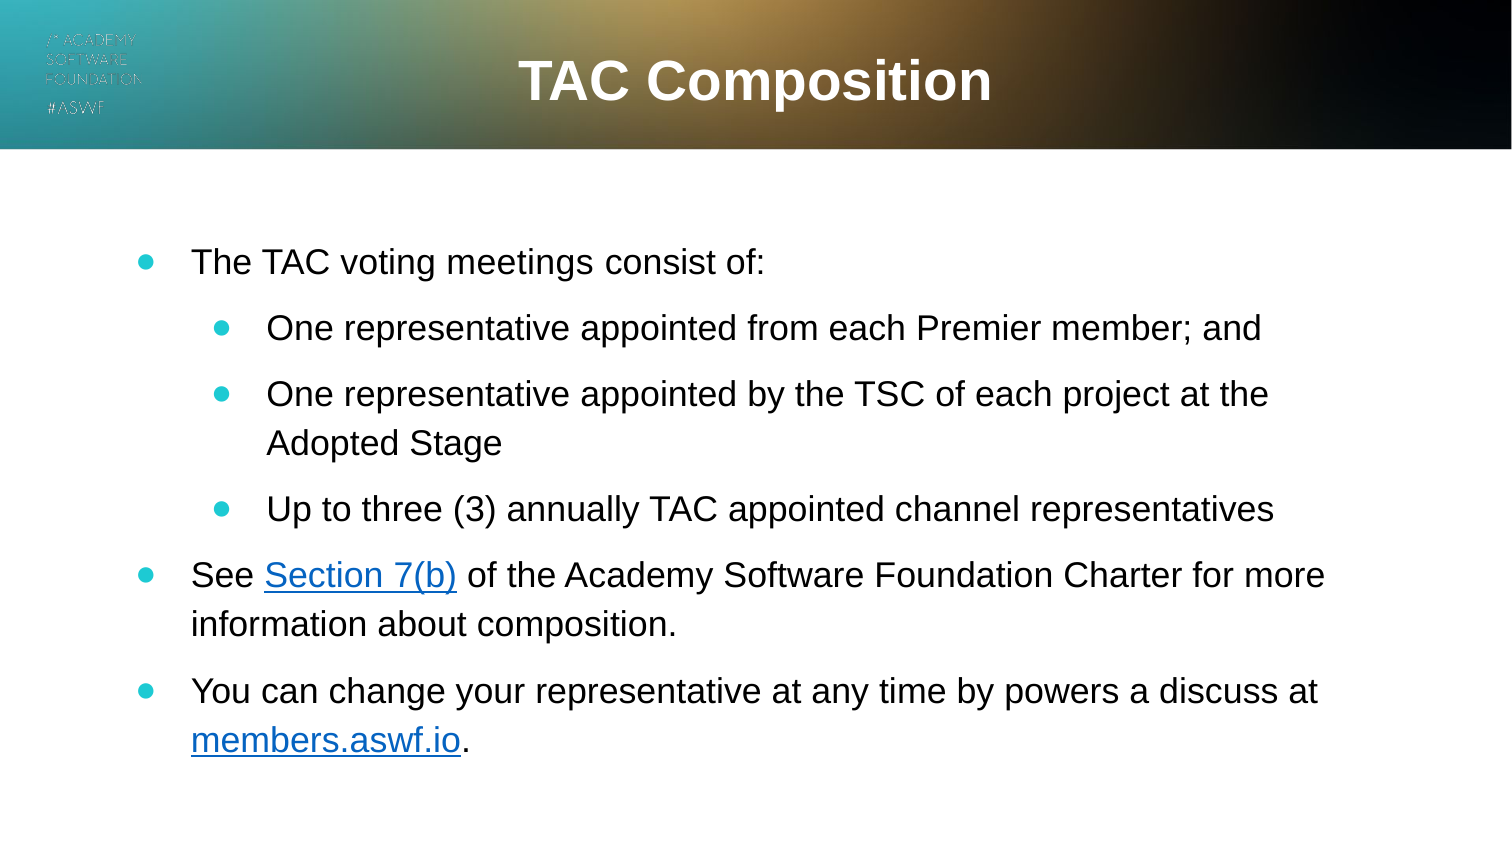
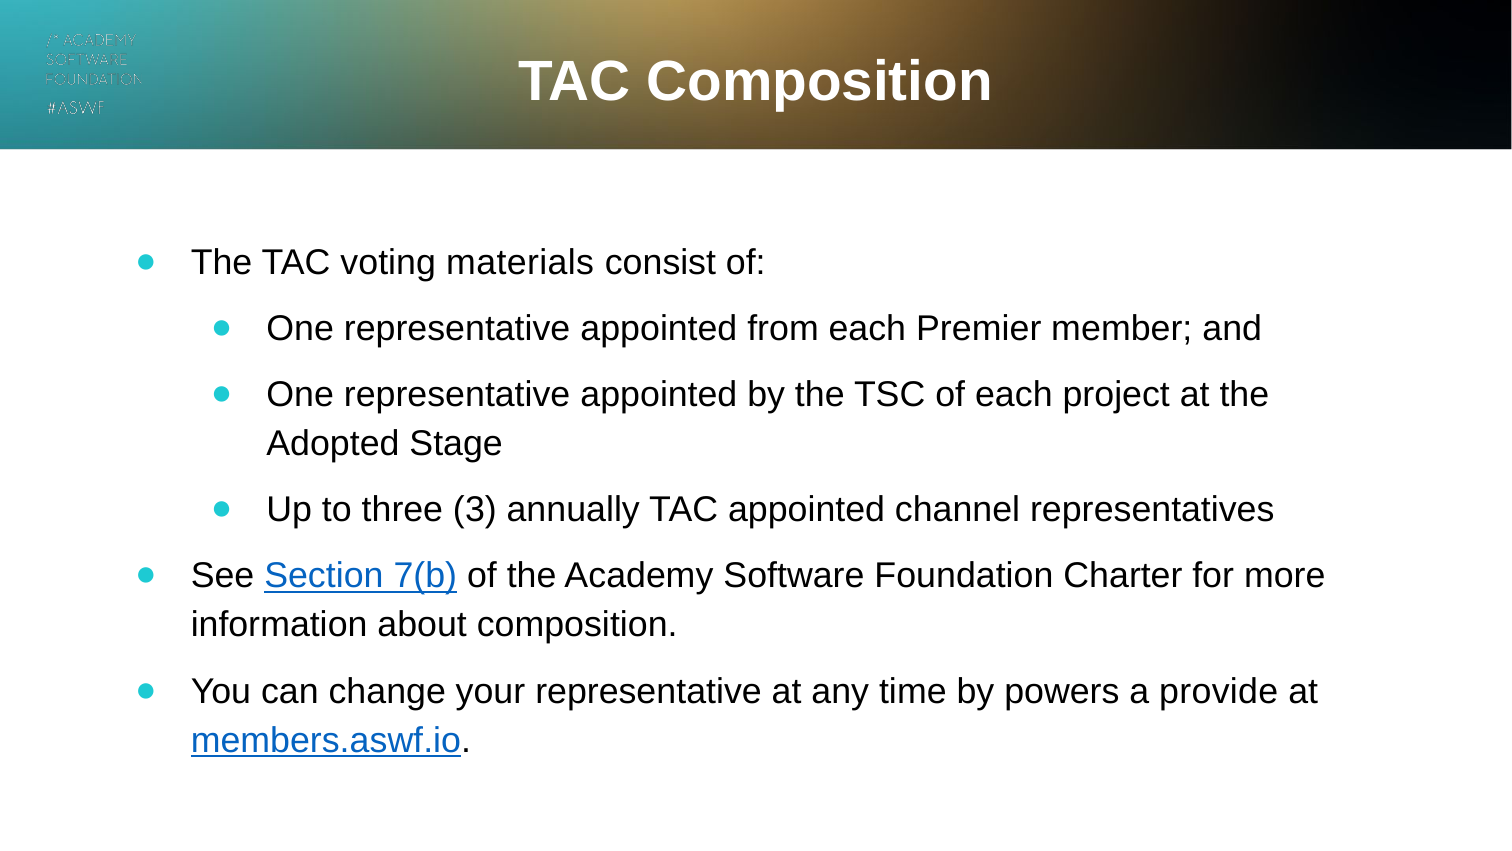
meetings: meetings -> materials
discuss: discuss -> provide
